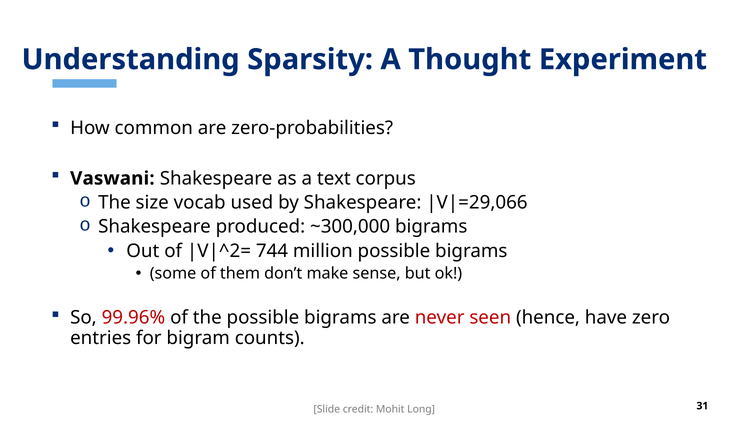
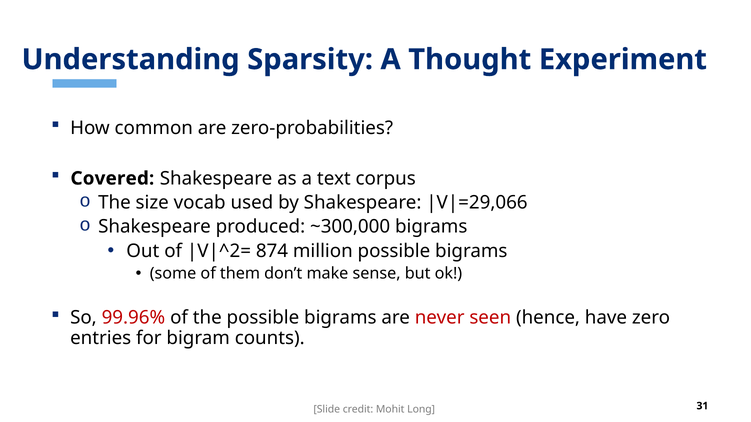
Vaswani: Vaswani -> Covered
744: 744 -> 874
